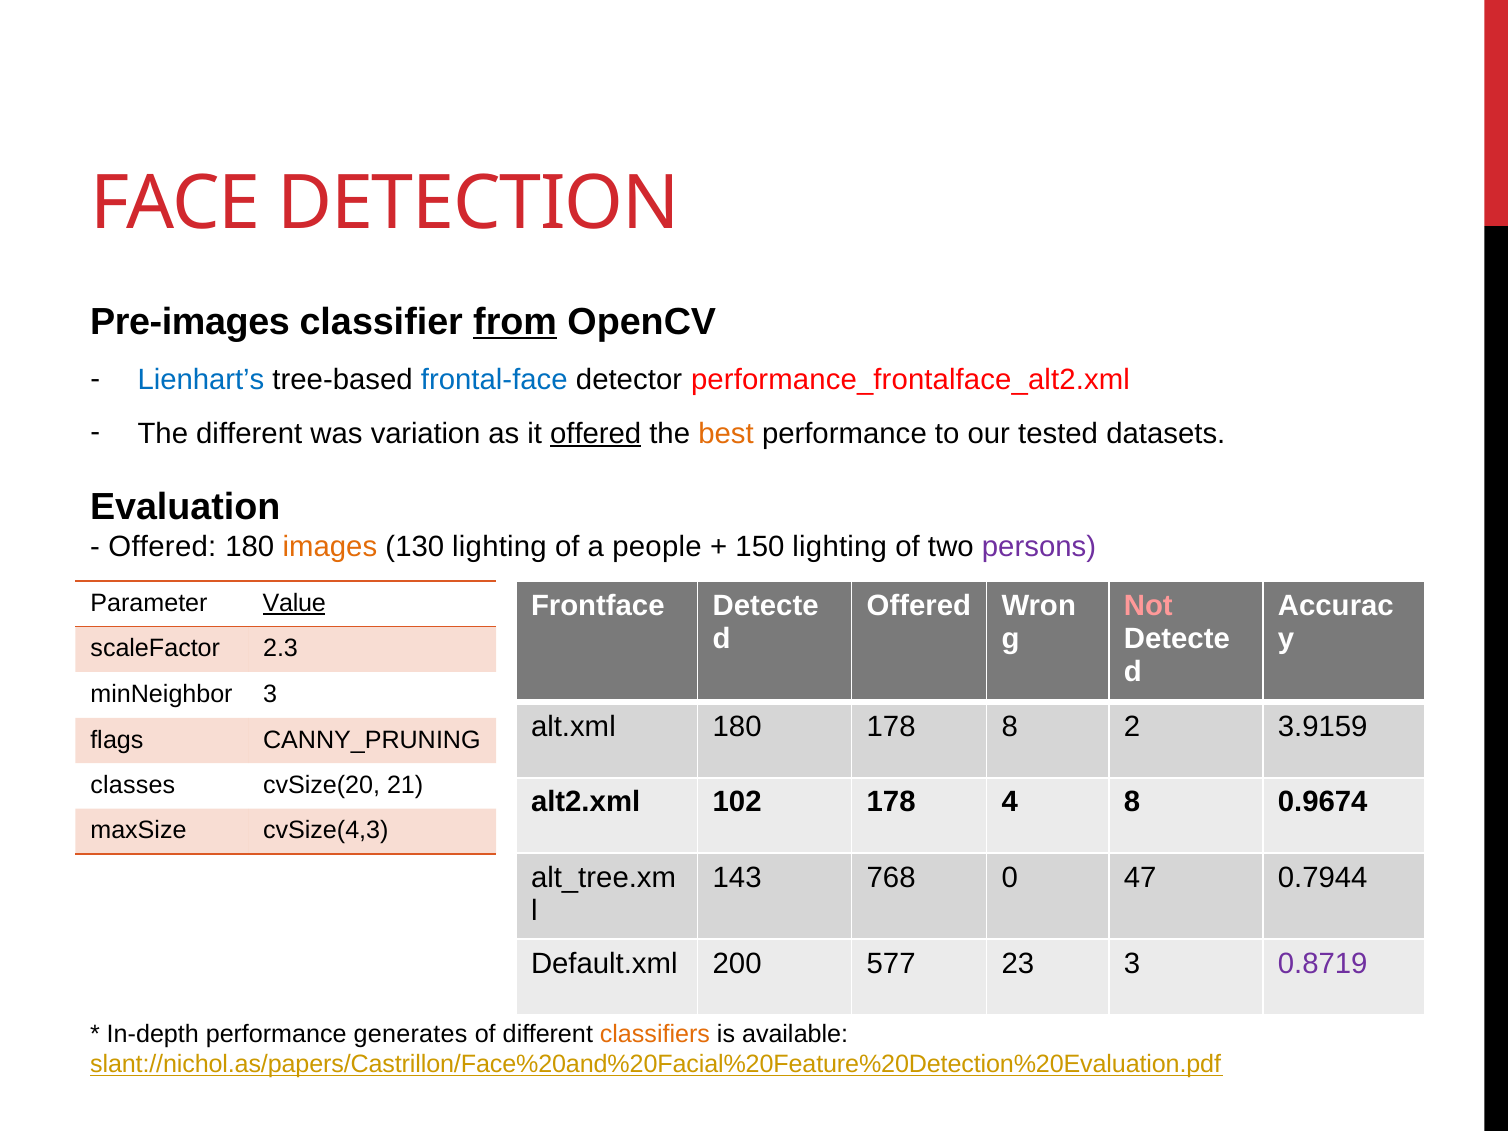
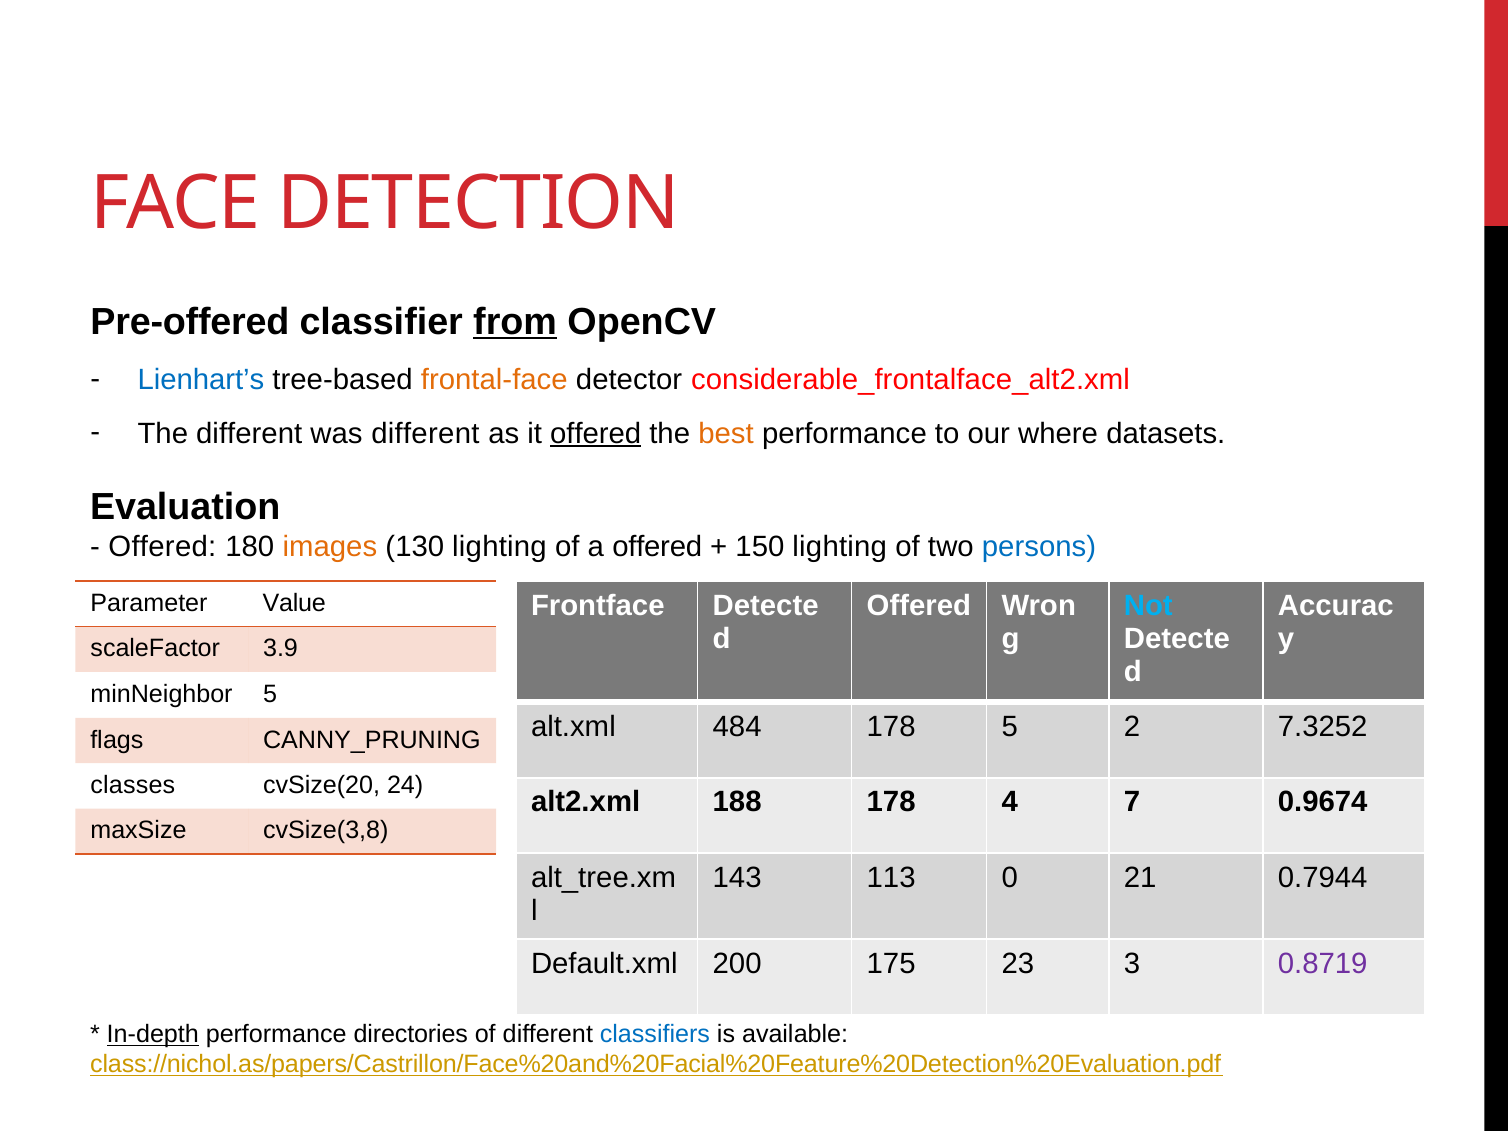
Pre-images: Pre-images -> Pre-offered
frontal-face colour: blue -> orange
performance_frontalface_alt2.xml: performance_frontalface_alt2.xml -> considerable_frontalface_alt2.xml
was variation: variation -> different
tested: tested -> where
a people: people -> offered
persons colour: purple -> blue
Value underline: present -> none
Not colour: pink -> light blue
2.3: 2.3 -> 3.9
minNeighbor 3: 3 -> 5
alt.xml 180: 180 -> 484
178 8: 8 -> 5
3.9159: 3.9159 -> 7.3252
21: 21 -> 24
102: 102 -> 188
4 8: 8 -> 7
cvSize(4,3: cvSize(4,3 -> cvSize(3,8
768: 768 -> 113
47: 47 -> 21
577: 577 -> 175
In-depth underline: none -> present
generates: generates -> directories
classifiers colour: orange -> blue
slant://nichol.as/papers/Castrillon/Face%20and%20Facial%20Feature%20Detection%20Evaluation.pdf: slant://nichol.as/papers/Castrillon/Face%20and%20Facial%20Feature%20Detection%20Evaluation.pdf -> class://nichol.as/papers/Castrillon/Face%20and%20Facial%20Feature%20Detection%20Evaluation.pdf
